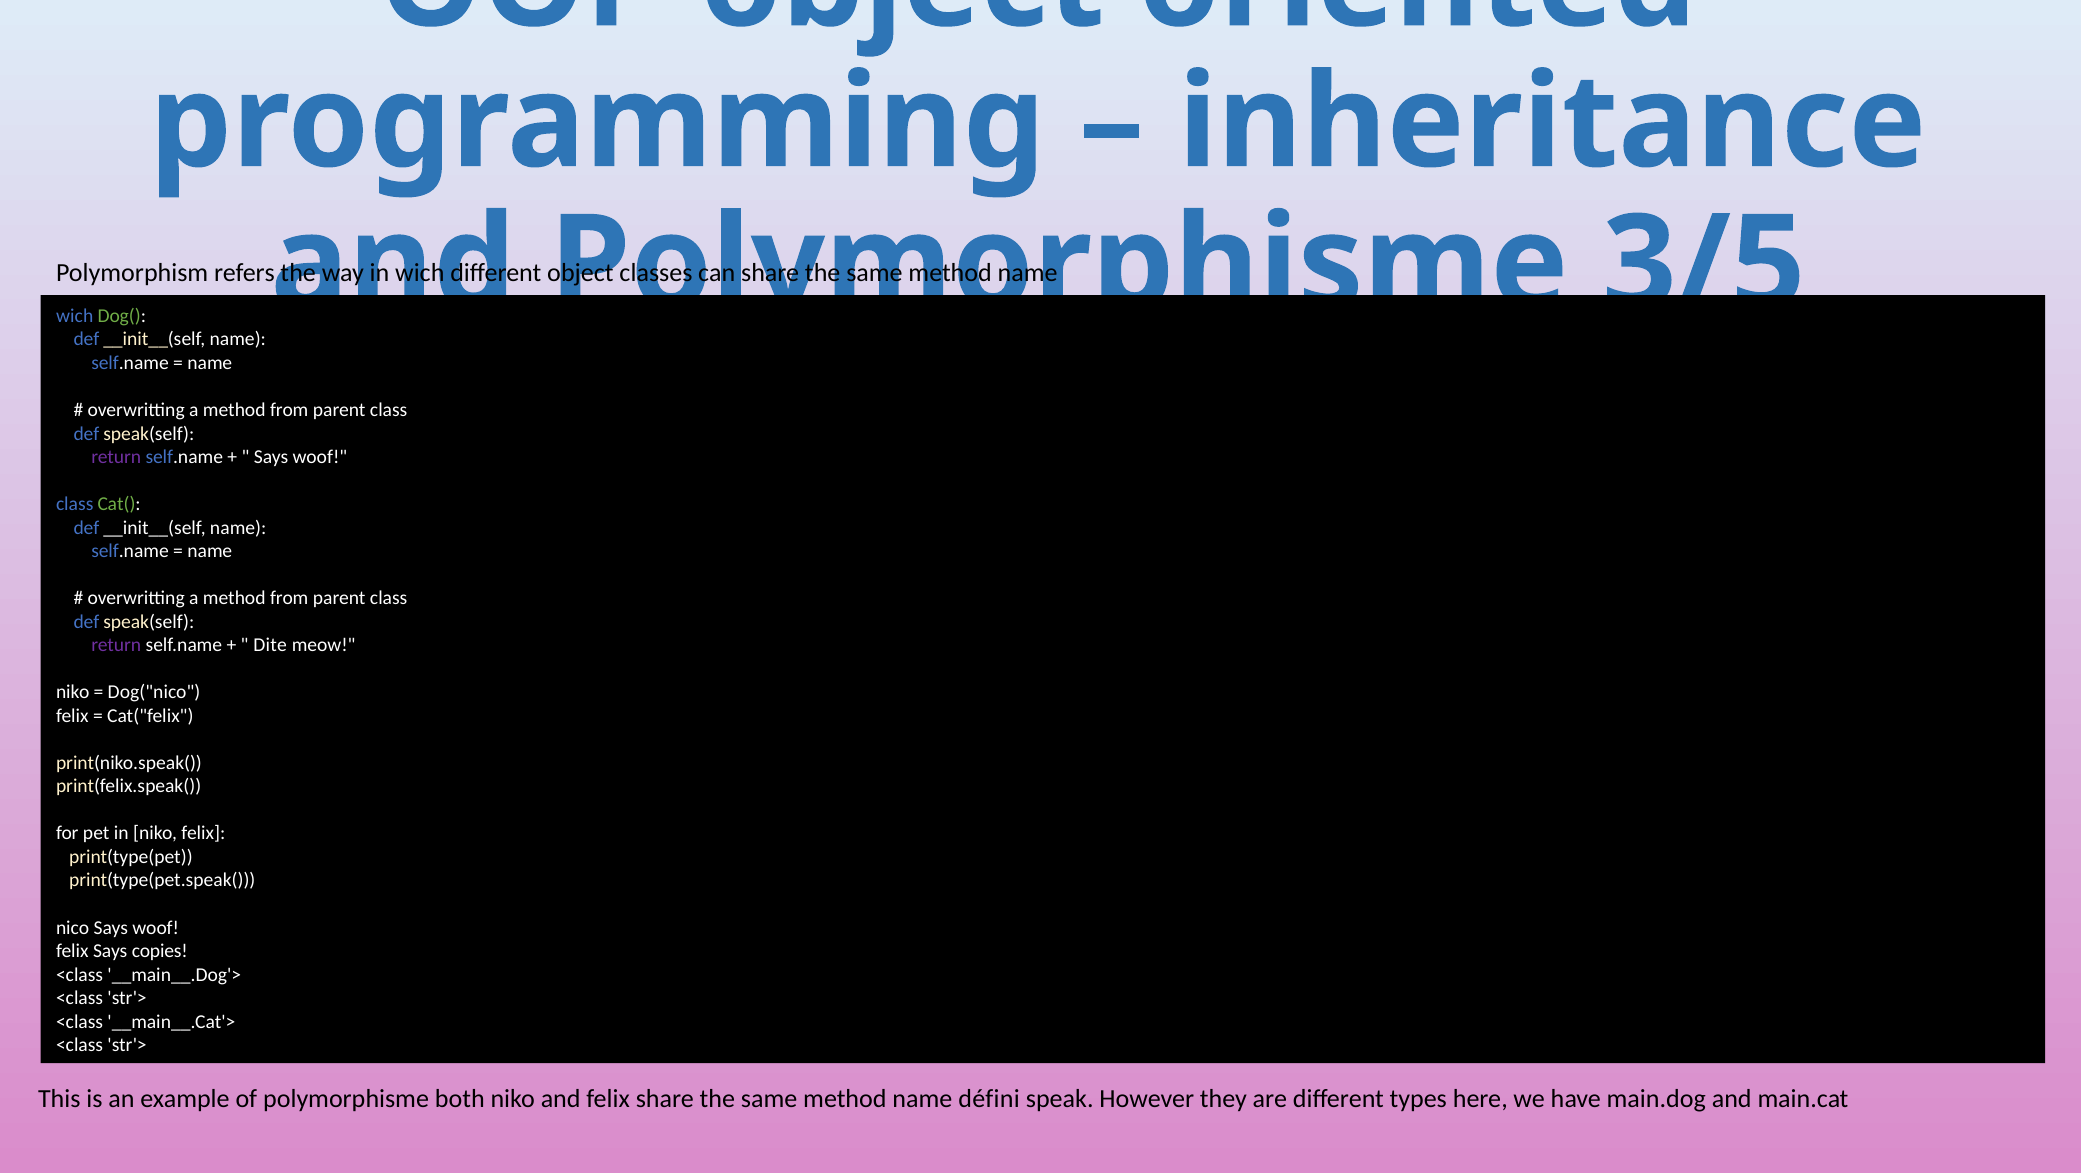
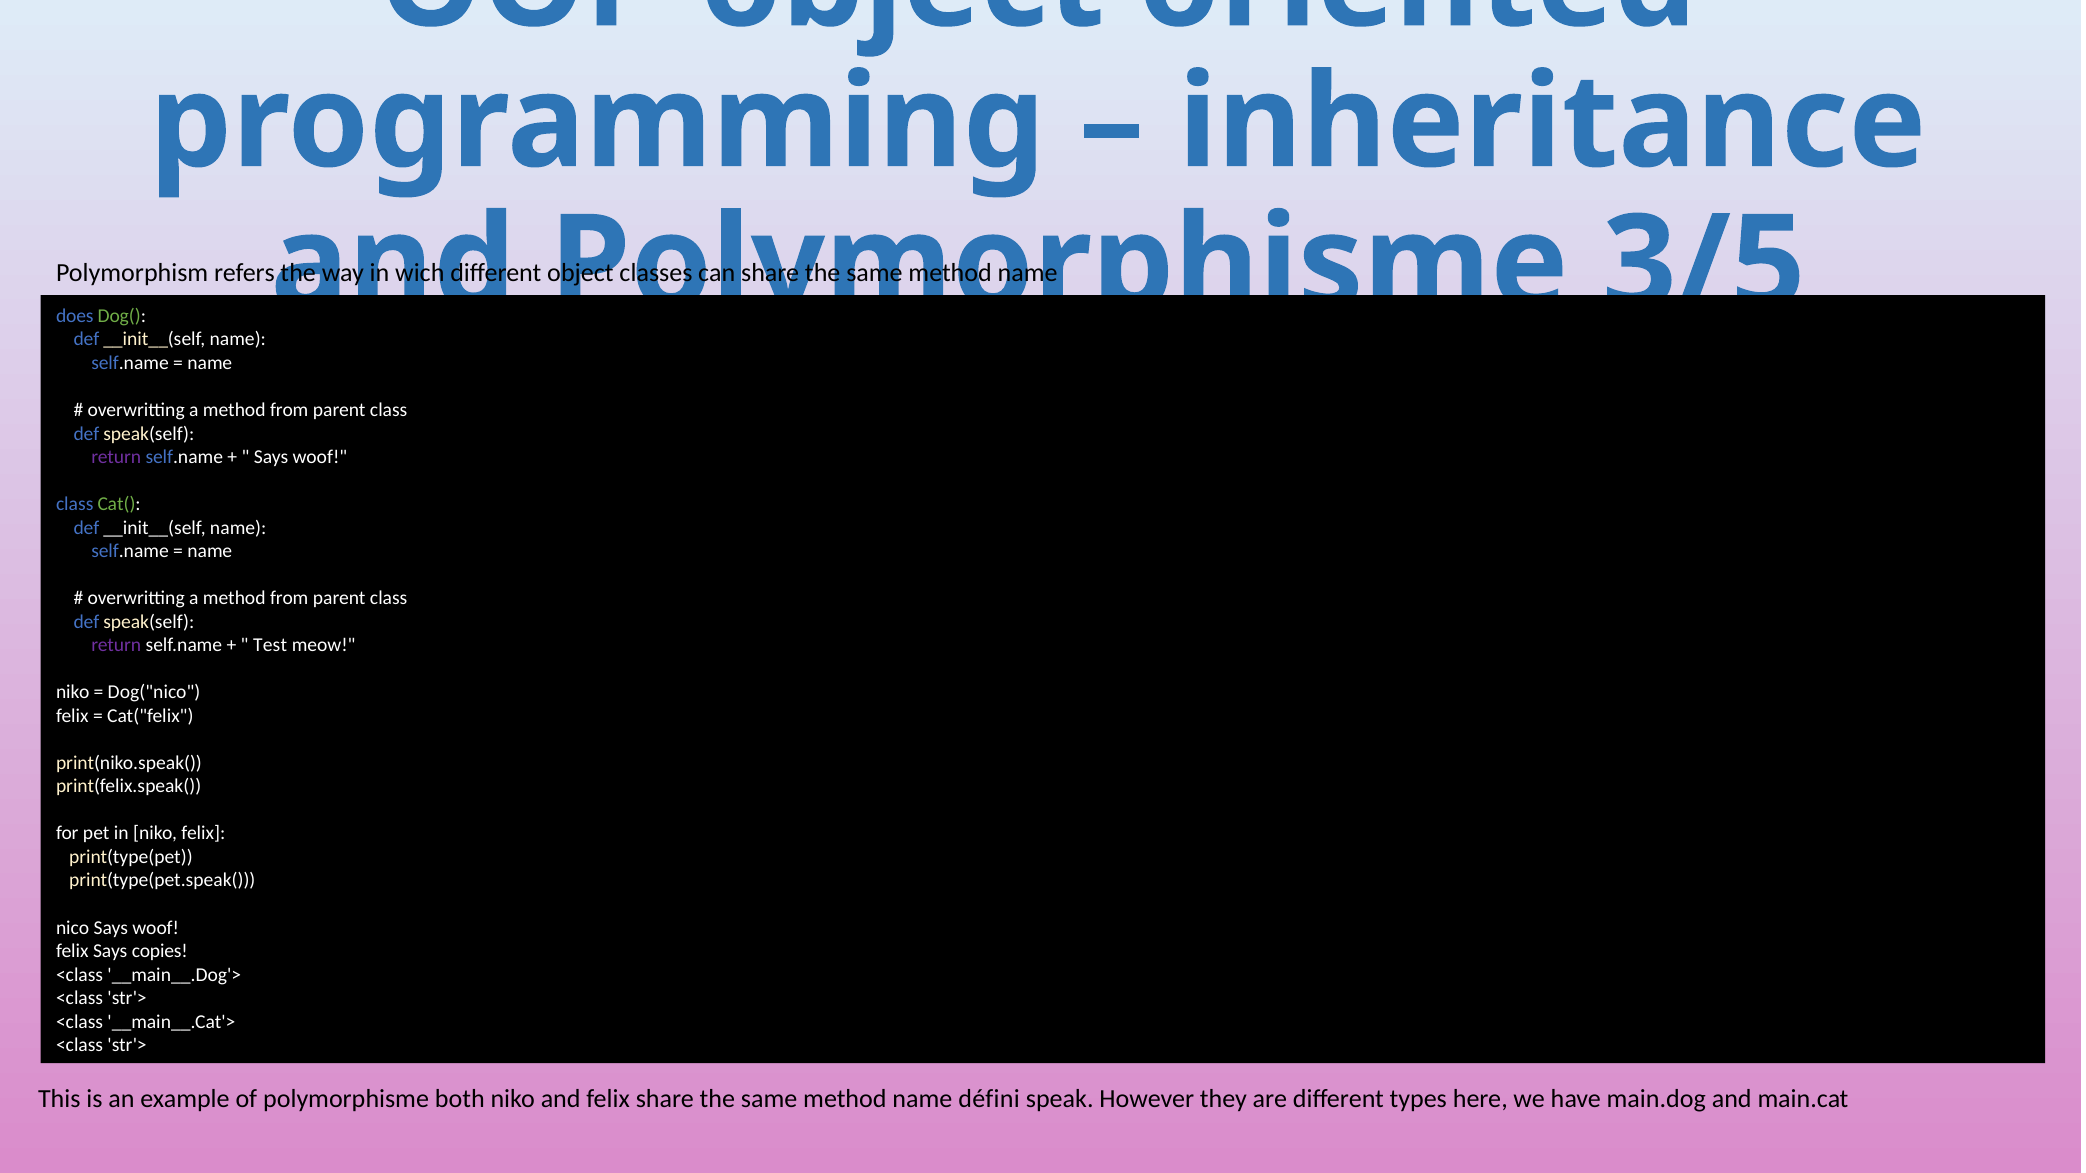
wich at (75, 316): wich -> does
Dite: Dite -> Test
